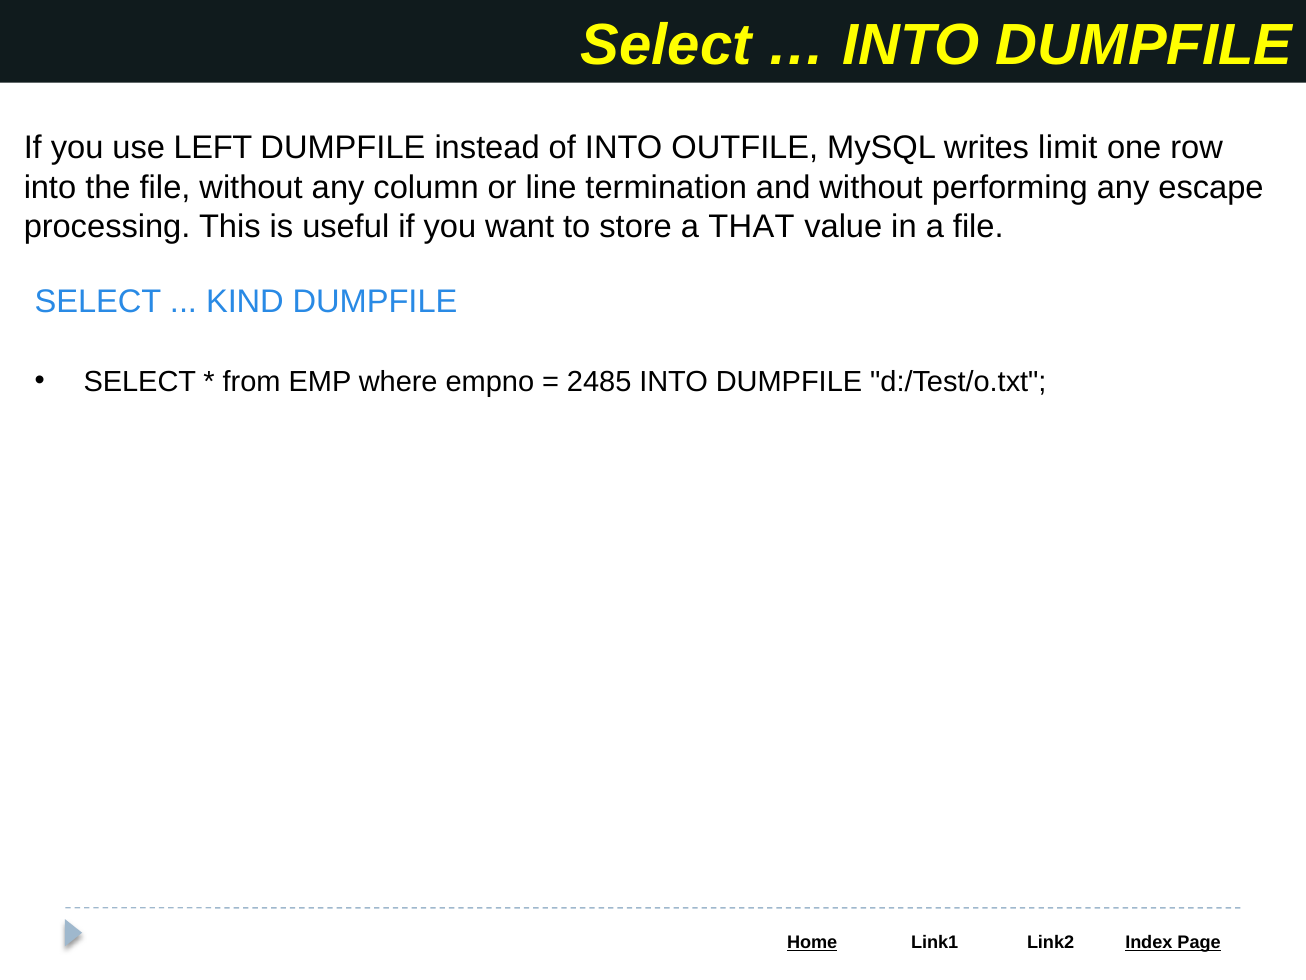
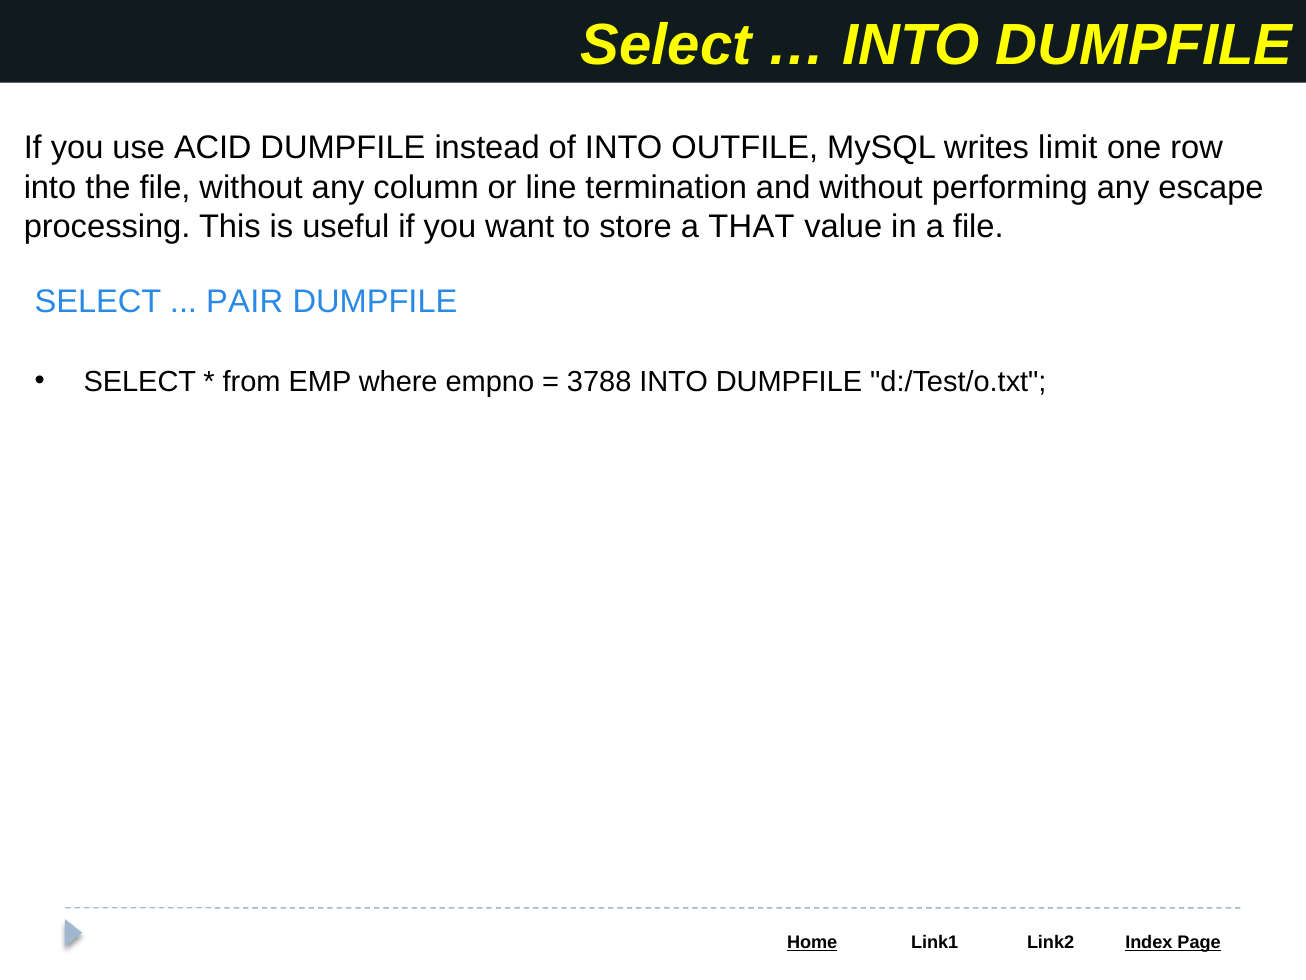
LEFT: LEFT -> ACID
KIND: KIND -> PAIR
2485: 2485 -> 3788
